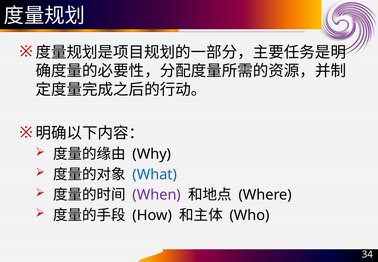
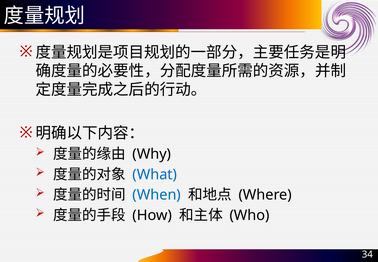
When colour: purple -> blue
